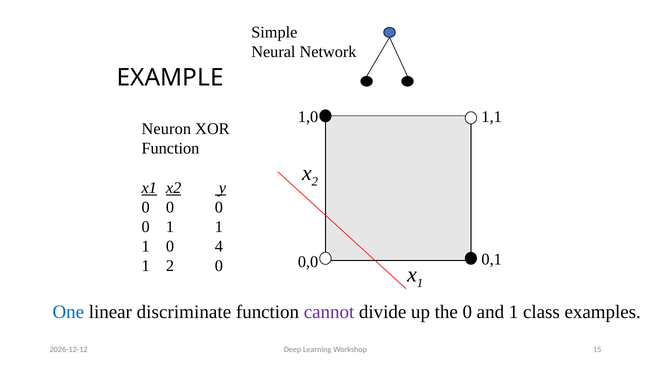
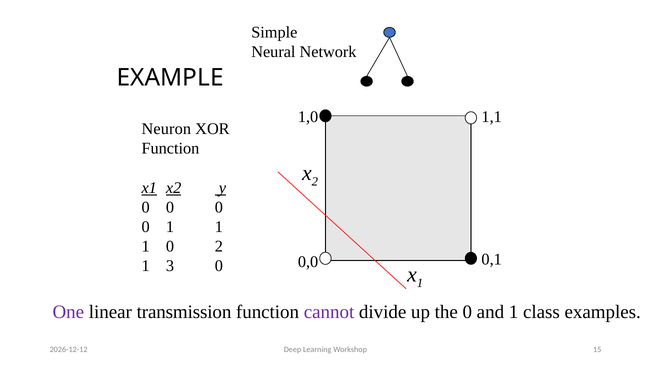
0 4: 4 -> 2
1 2: 2 -> 3
One colour: blue -> purple
discriminate: discriminate -> transmission
